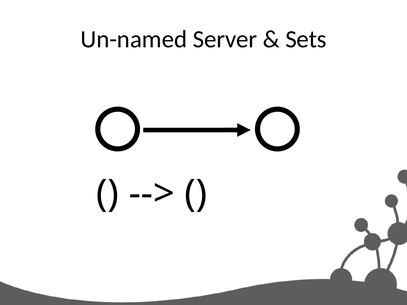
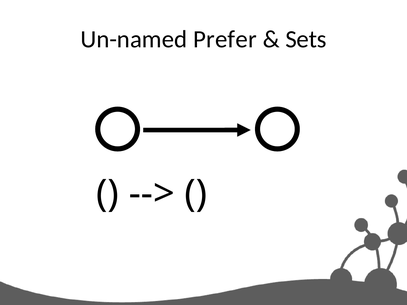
Server: Server -> Prefer
